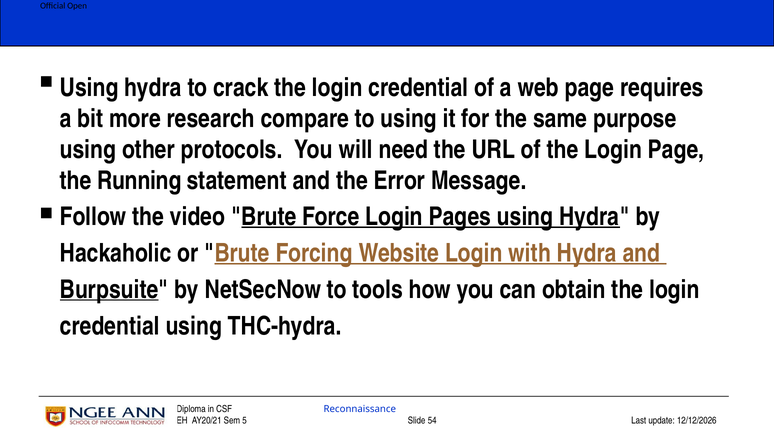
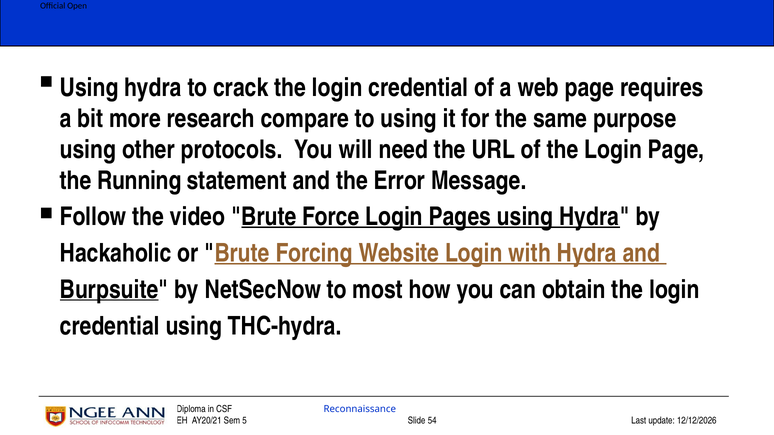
tools: tools -> most
